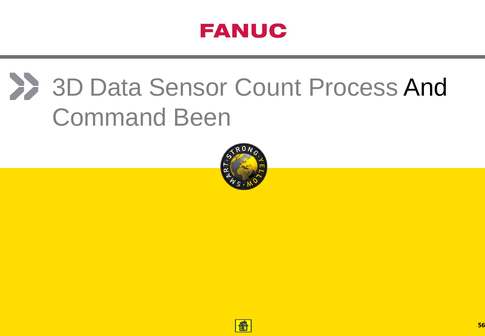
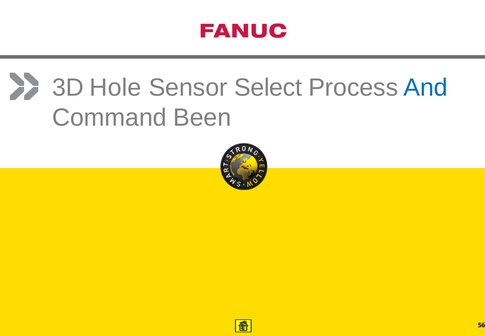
Data: Data -> Hole
Count: Count -> Select
And colour: black -> blue
